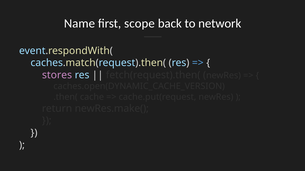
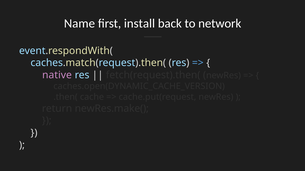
scope: scope -> install
stores: stores -> native
